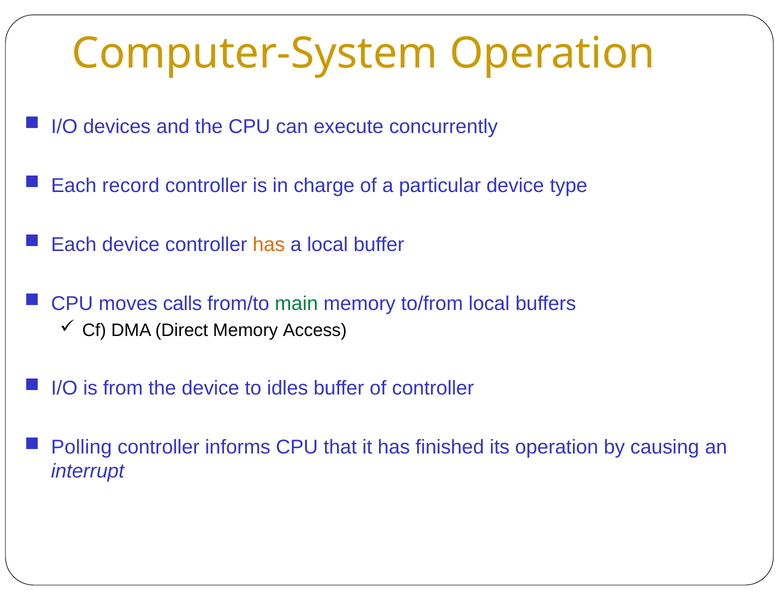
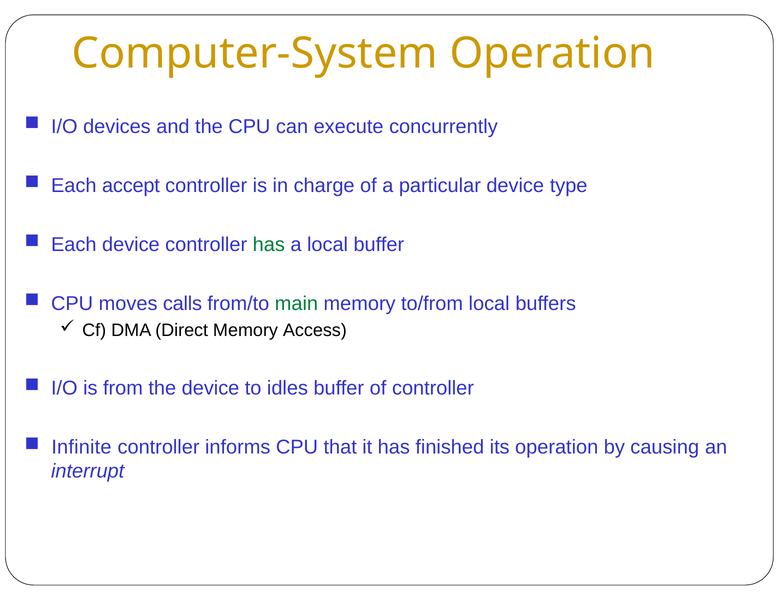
record: record -> accept
has at (269, 245) colour: orange -> green
Polling: Polling -> Infinite
